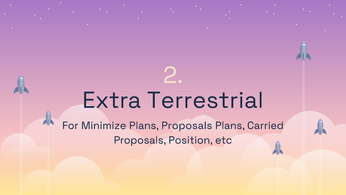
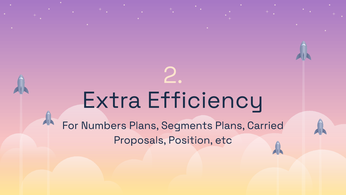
Terrestrial: Terrestrial -> Efficiency
Minimize: Minimize -> Numbers
Plans Proposals: Proposals -> Segments
